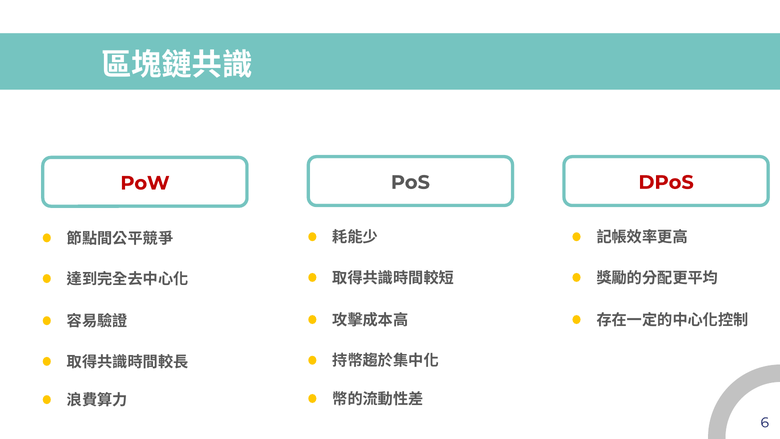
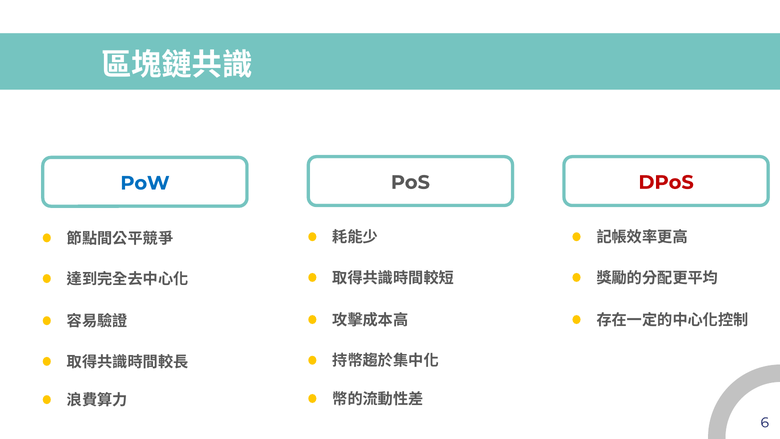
PoW colour: red -> blue
